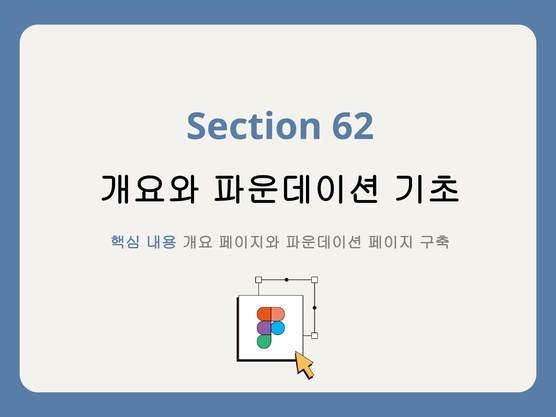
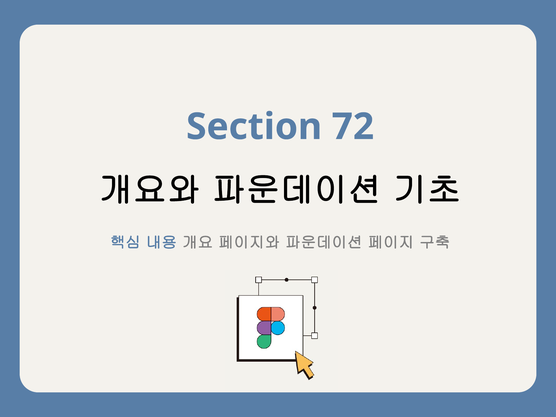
62: 62 -> 72
